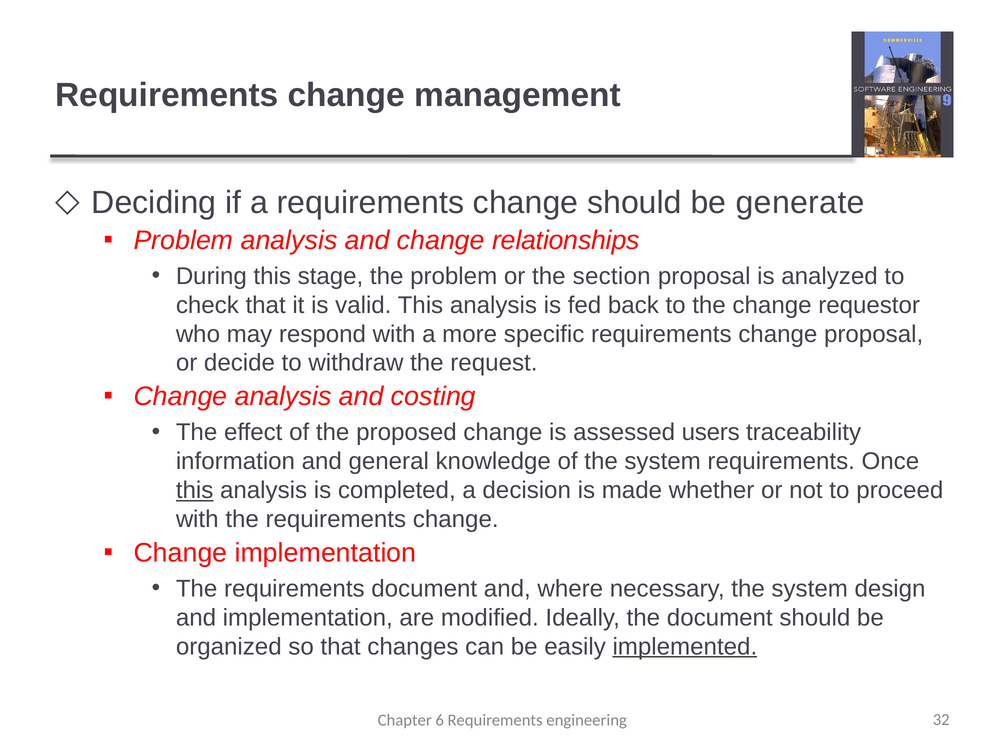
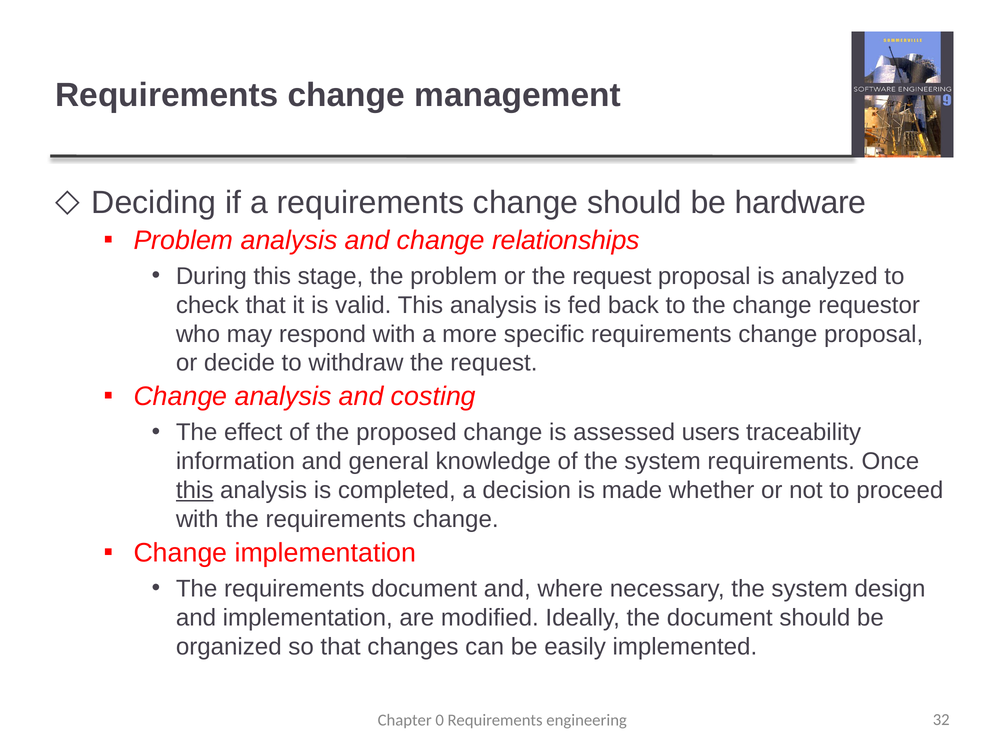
generate: generate -> hardware
or the section: section -> request
implemented underline: present -> none
6: 6 -> 0
